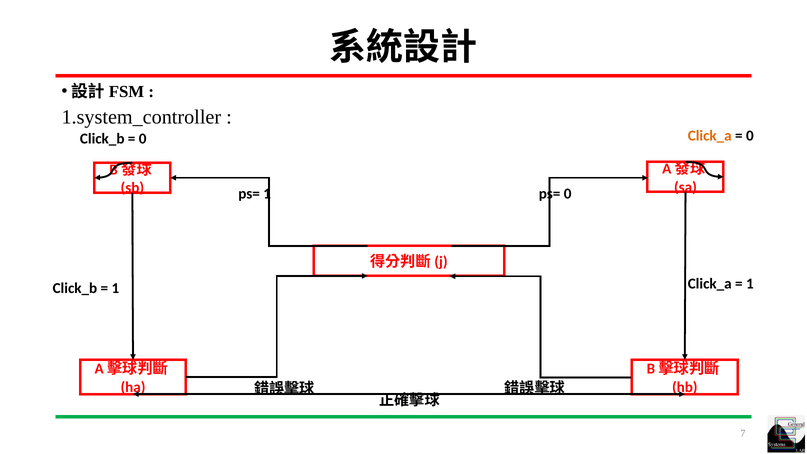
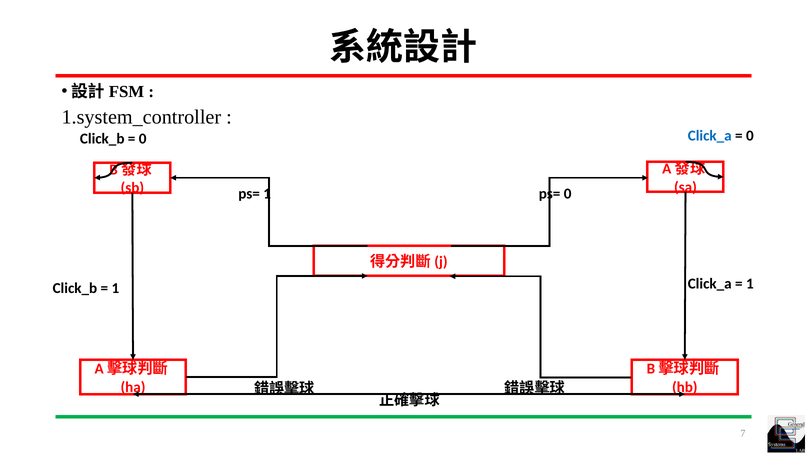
Click_a at (710, 136) colour: orange -> blue
